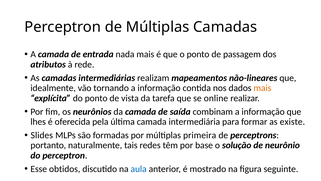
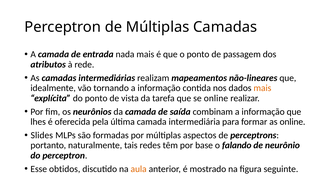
as existe: existe -> online
primeira: primeira -> aspectos
solução: solução -> falando
aula colour: blue -> orange
